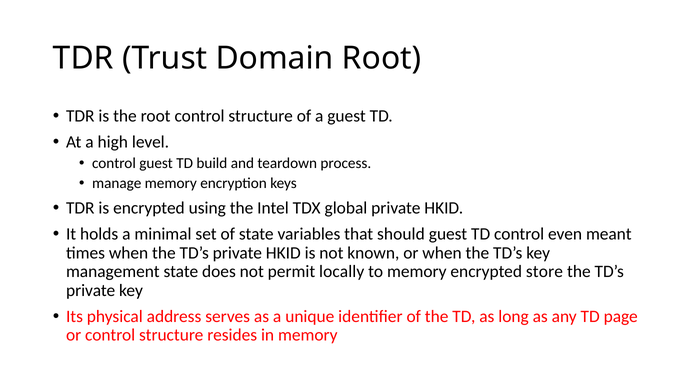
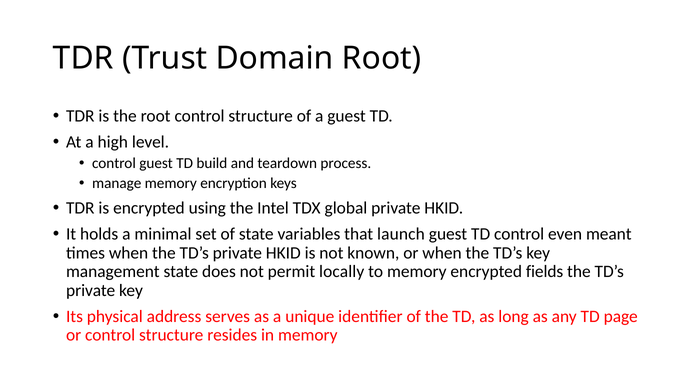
should: should -> launch
store: store -> fields
